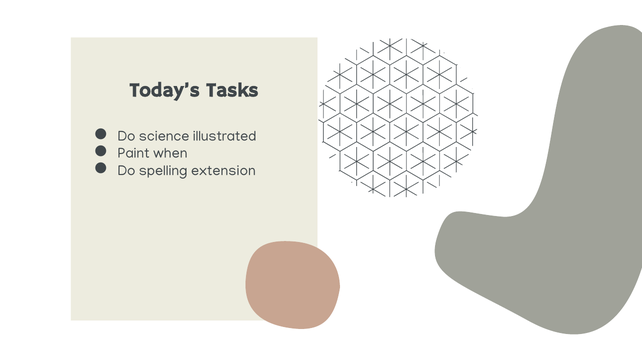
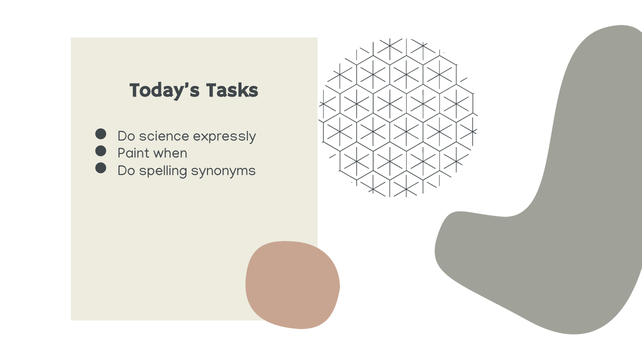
illustrated: illustrated -> expressly
extension: extension -> synonyms
